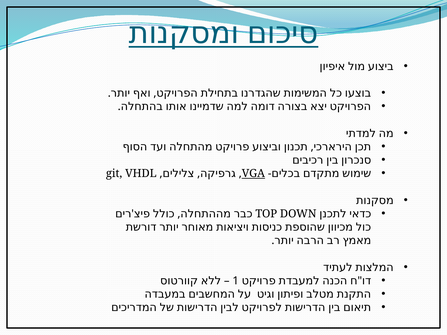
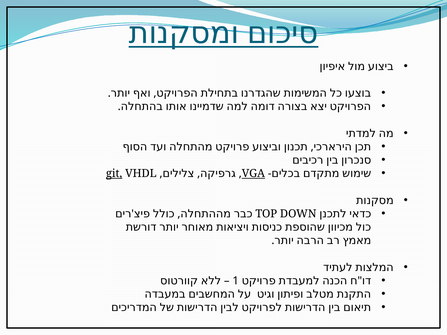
git underline: none -> present
